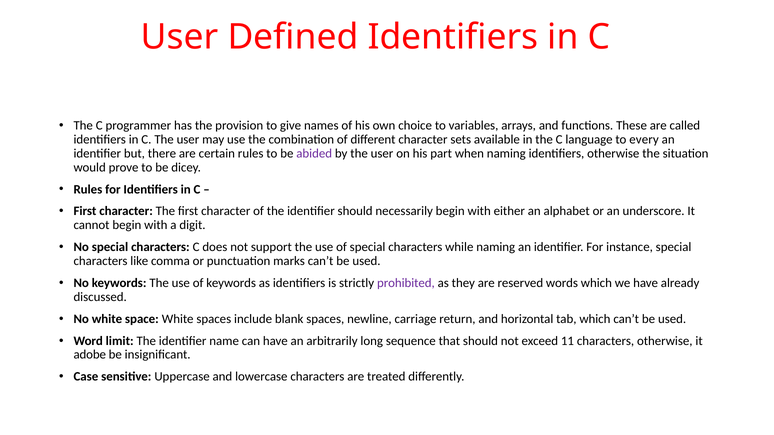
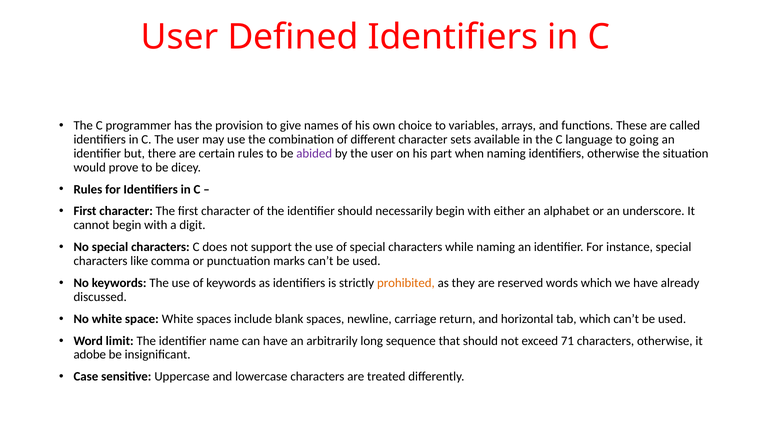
every: every -> going
prohibited colour: purple -> orange
11: 11 -> 71
